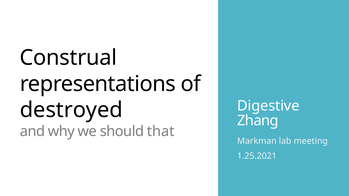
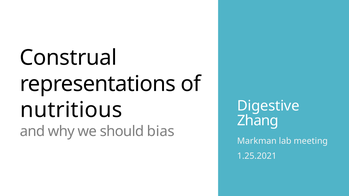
destroyed: destroyed -> nutritious
that: that -> bias
